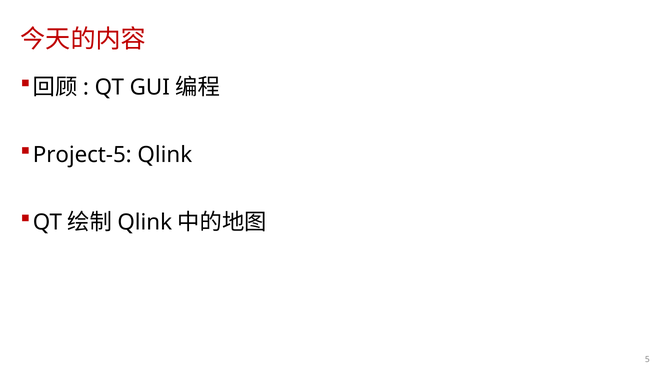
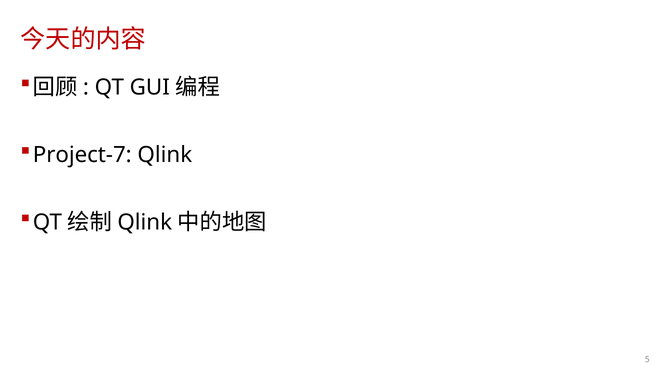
Project-5: Project-5 -> Project-7
